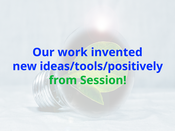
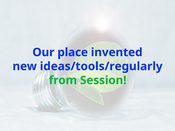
work: work -> place
ideas/tools/positively: ideas/tools/positively -> ideas/tools/regularly
